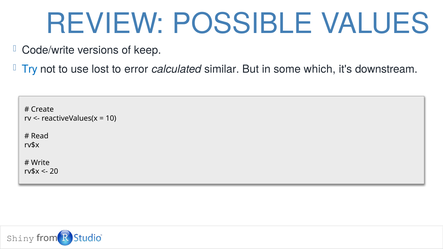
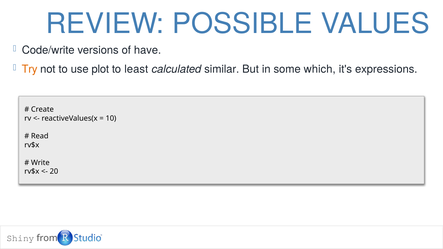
keep: keep -> have
Try colour: blue -> orange
lost: lost -> plot
error: error -> least
downstream: downstream -> expressions
